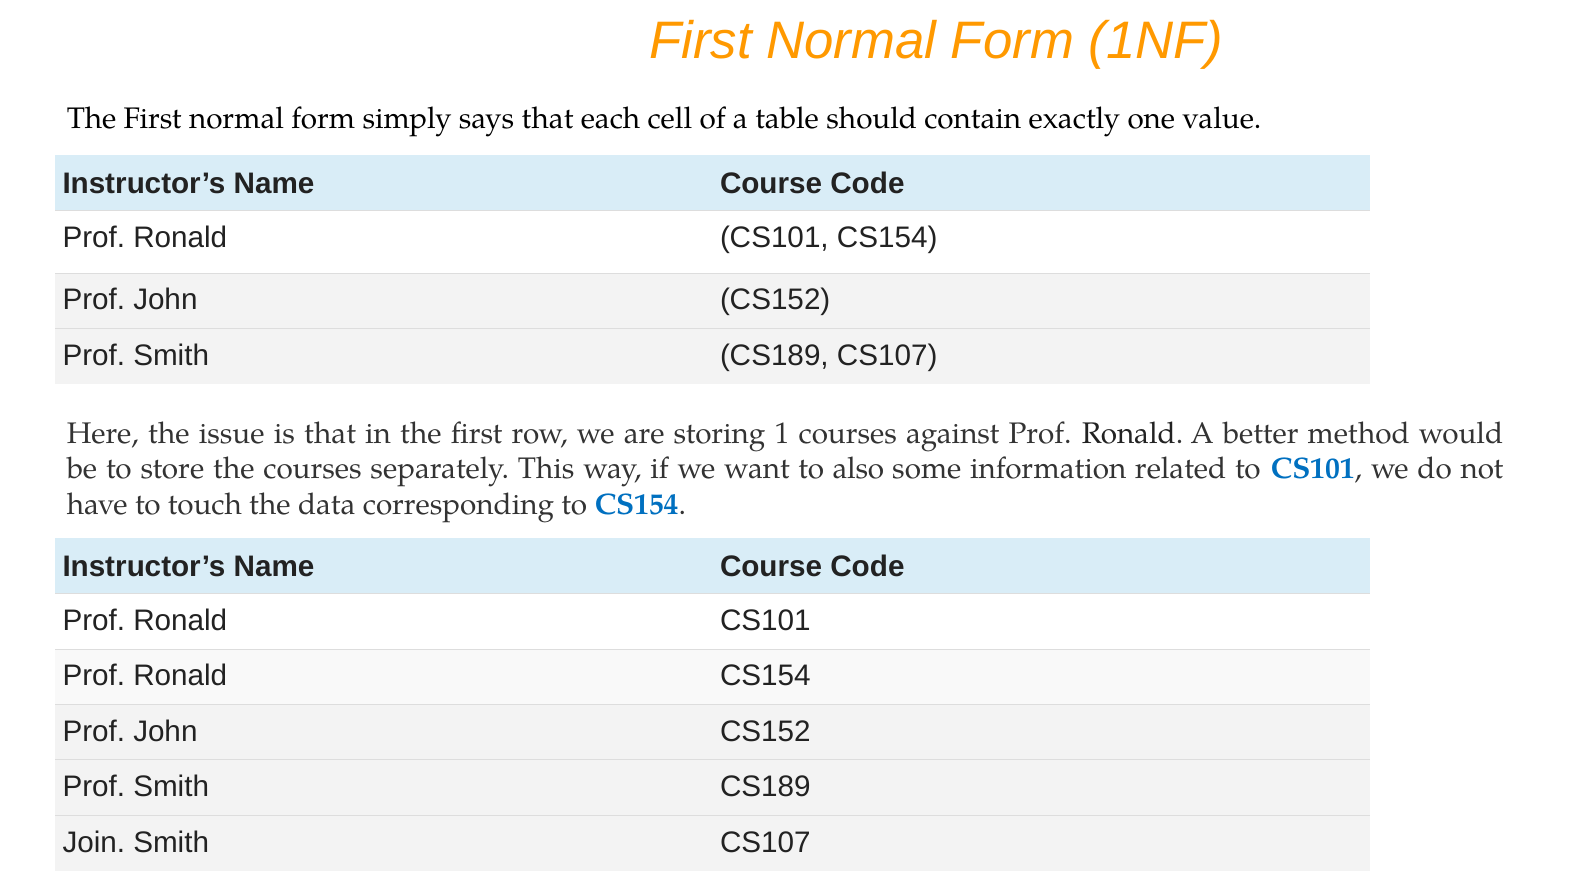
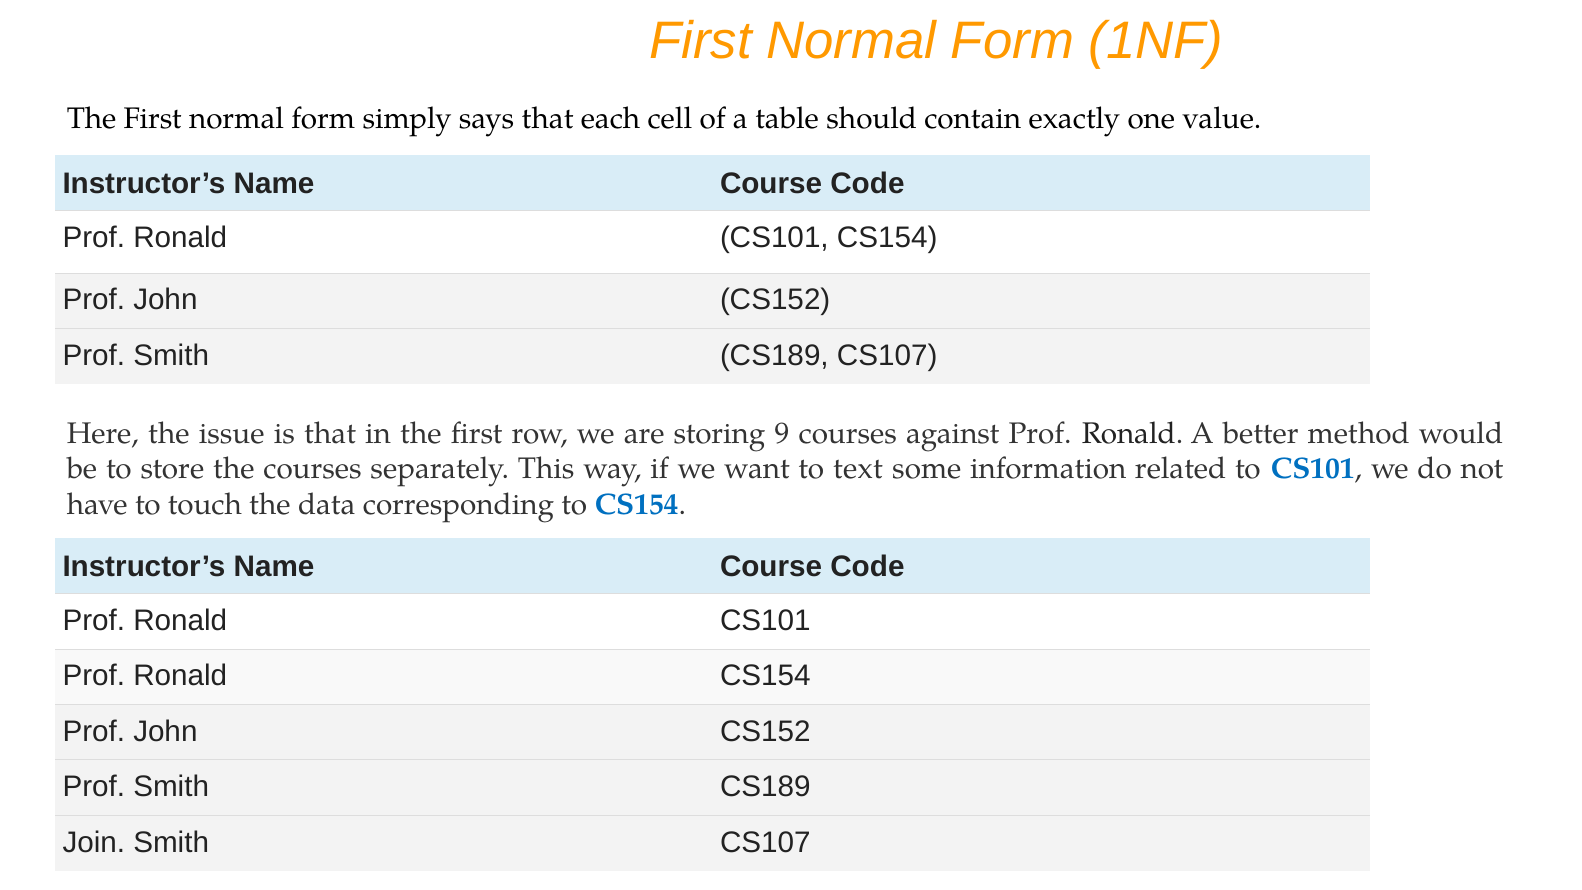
1: 1 -> 9
also: also -> text
